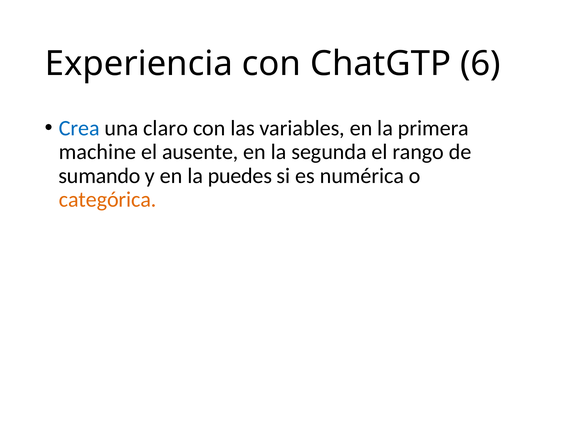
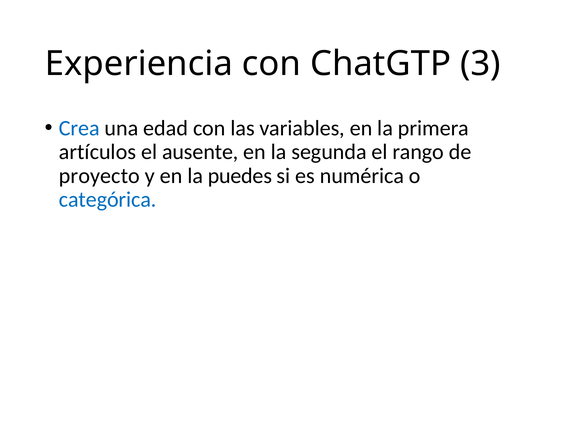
6: 6 -> 3
claro: claro -> edad
machine: machine -> artículos
sumando: sumando -> proyecto
categórica colour: orange -> blue
